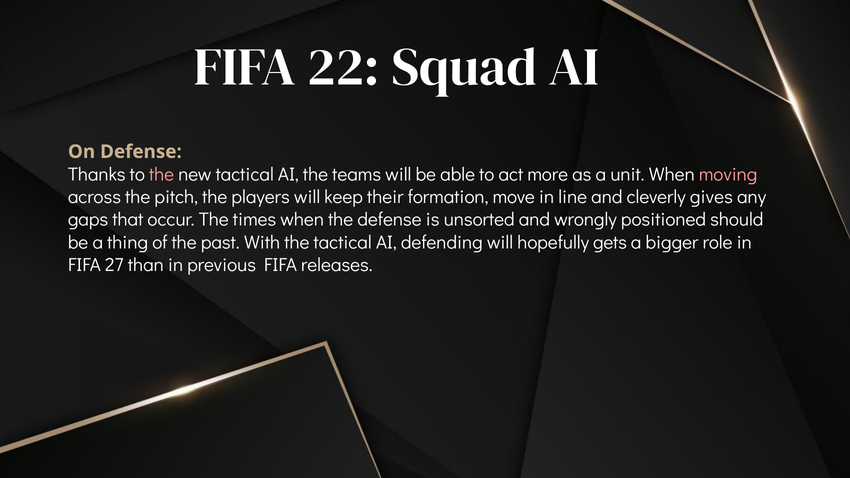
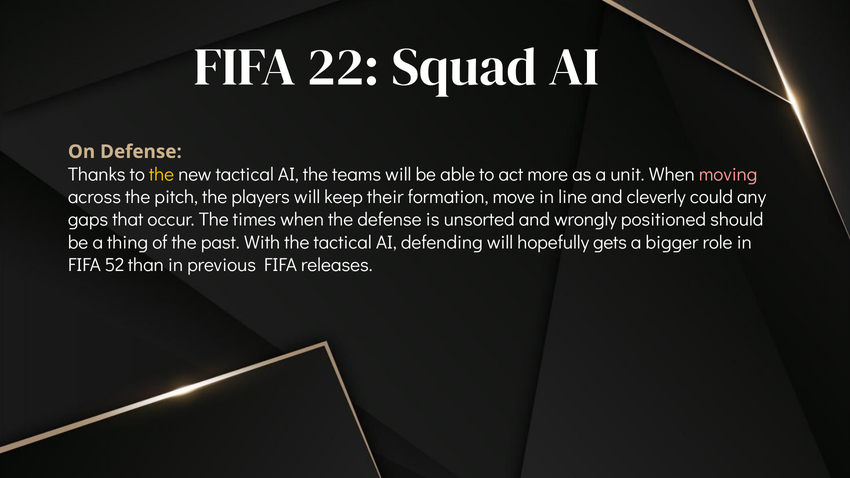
the at (162, 174) colour: pink -> yellow
gives: gives -> could
27: 27 -> 52
